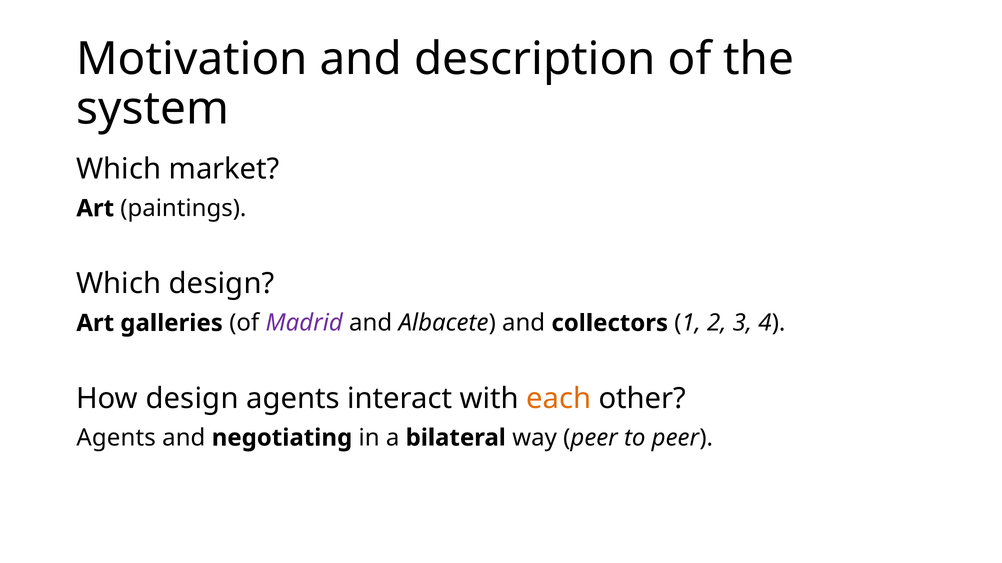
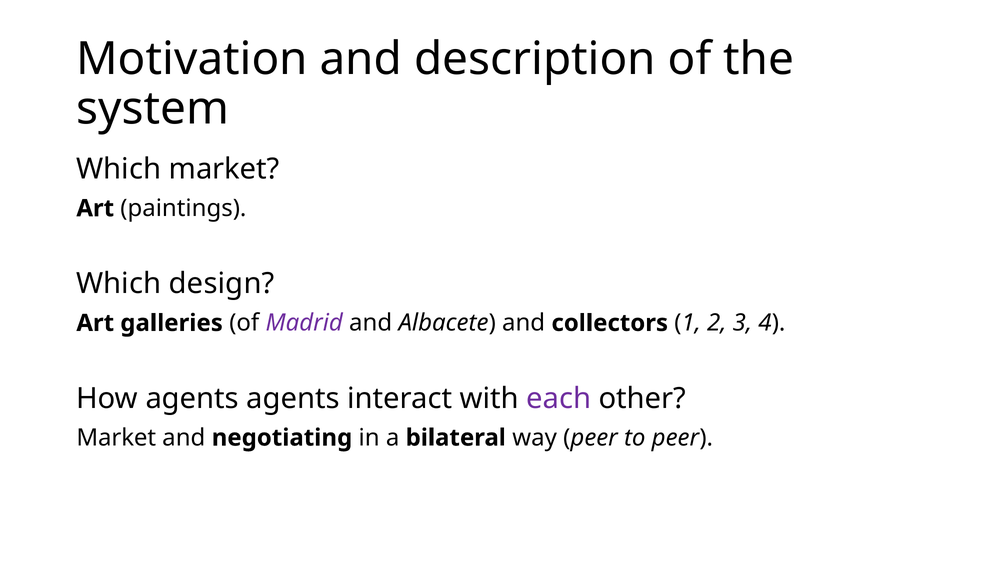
How design: design -> agents
each colour: orange -> purple
Agents at (116, 438): Agents -> Market
